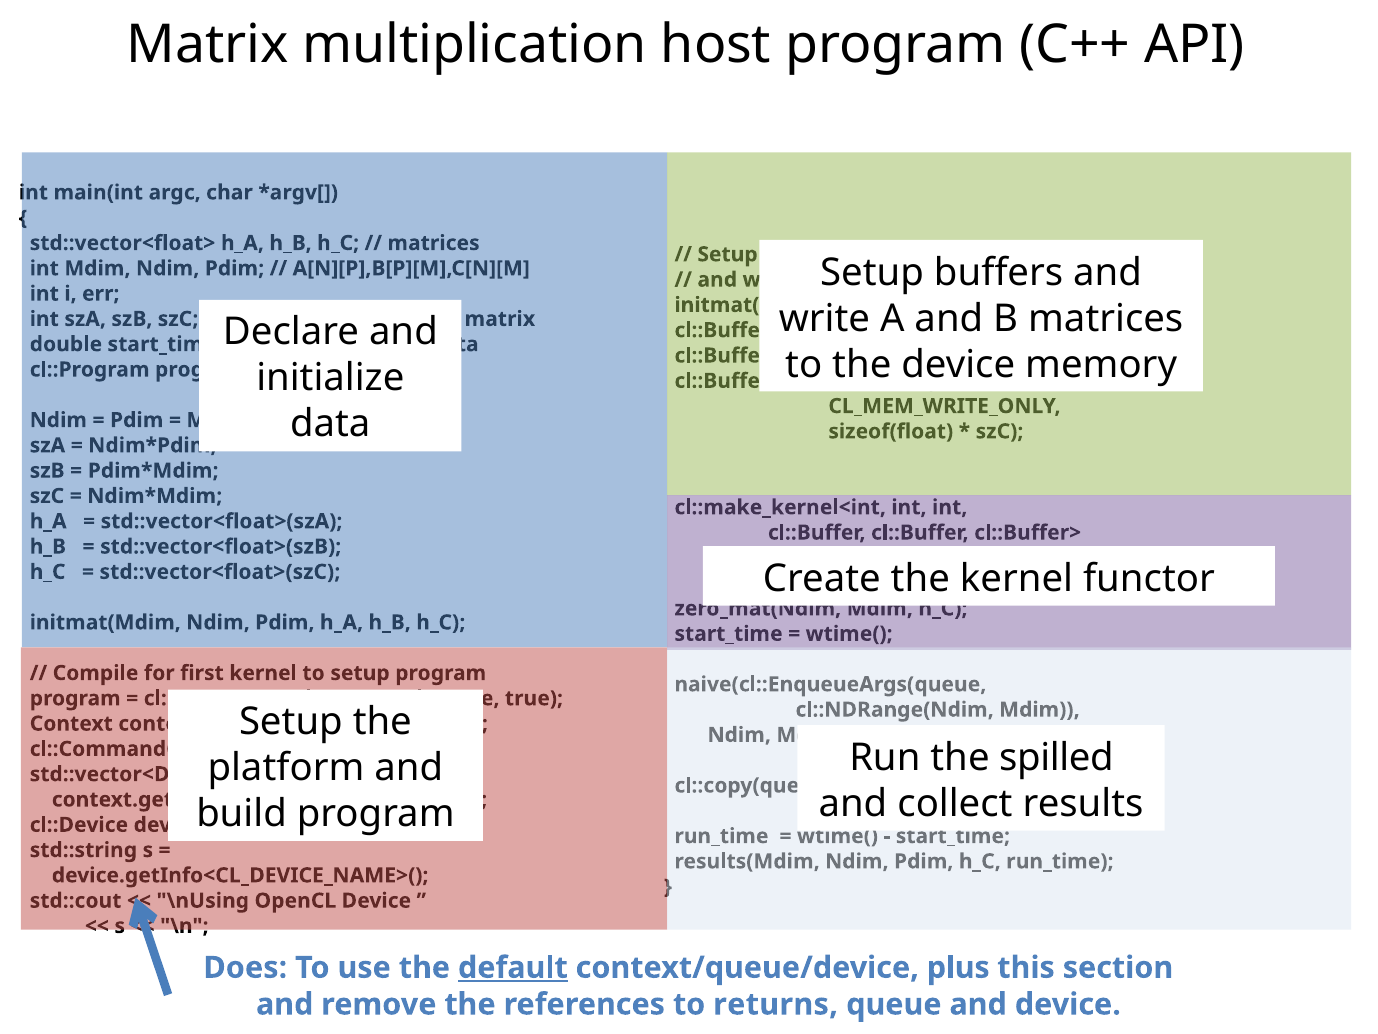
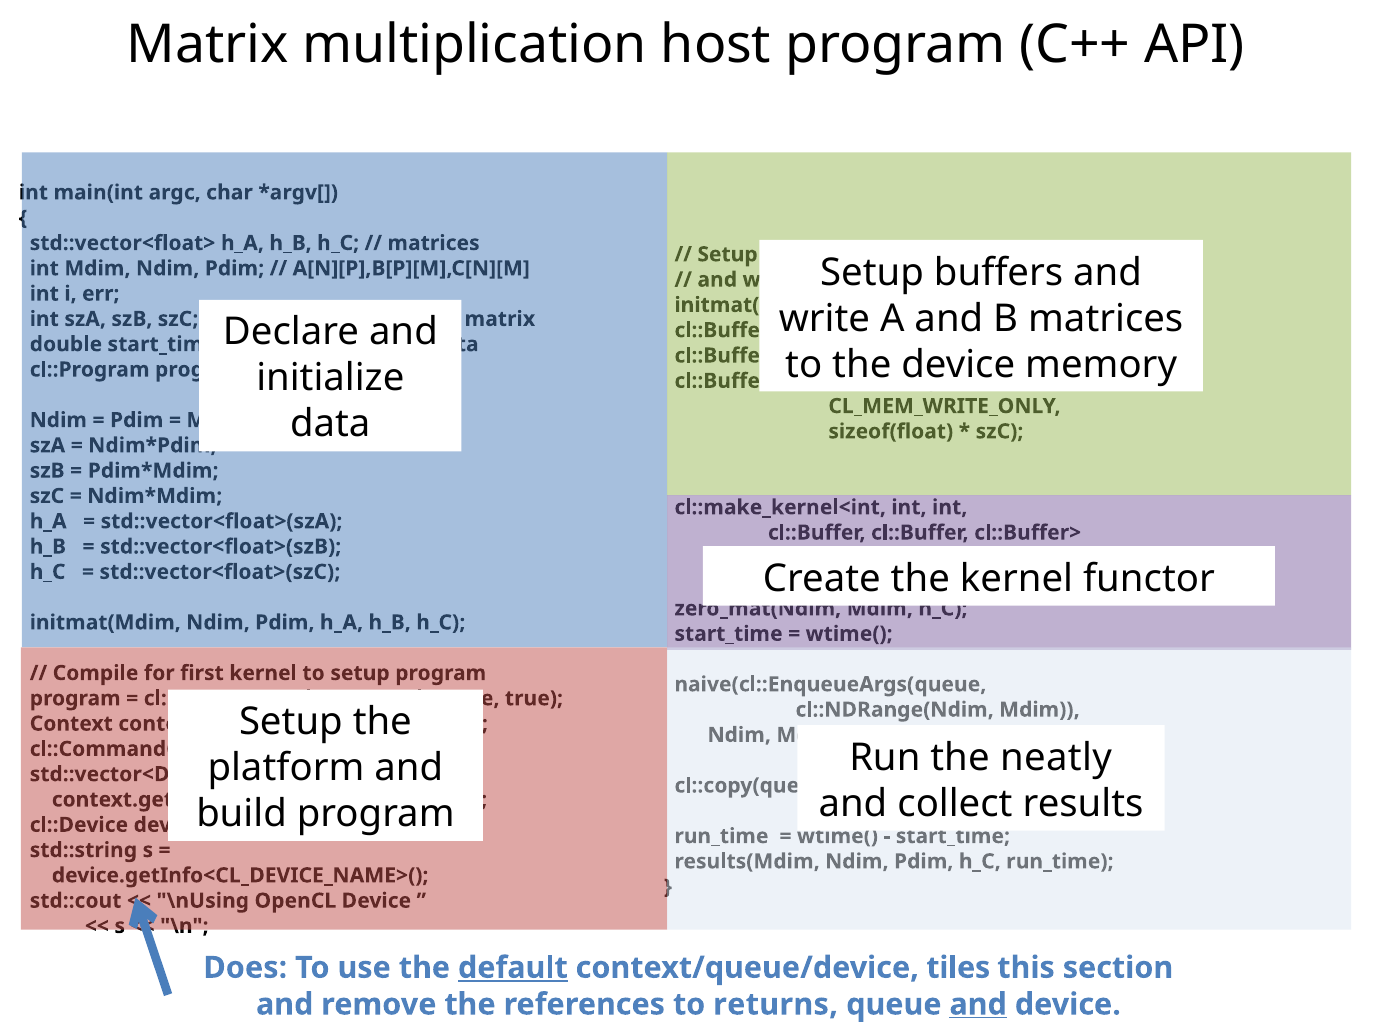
spilled: spilled -> neatly
plus: plus -> tiles
and at (978, 1004) underline: none -> present
